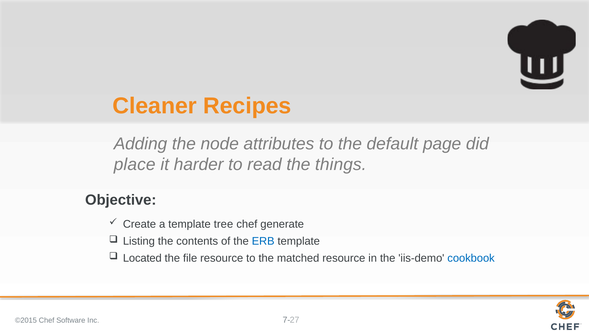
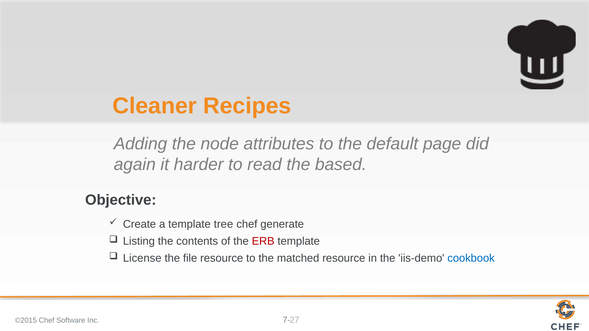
place: place -> again
things: things -> based
ERB colour: blue -> red
Located: Located -> License
